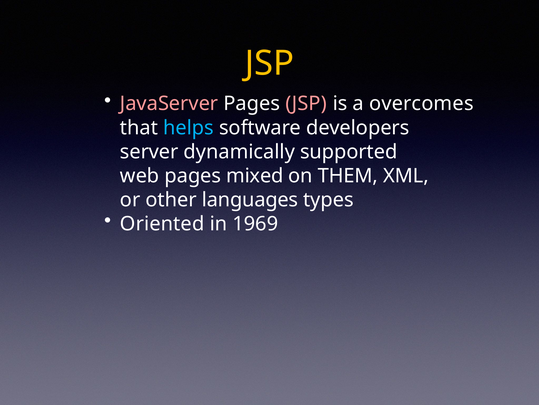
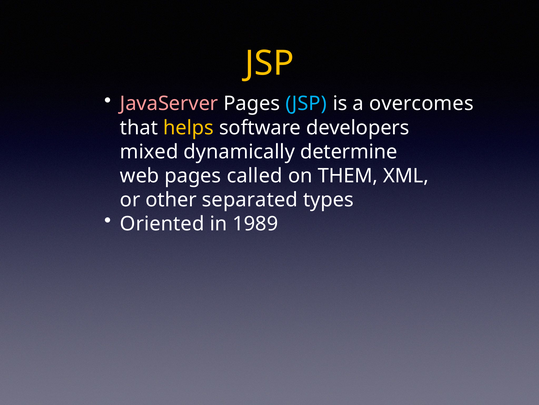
JSP at (306, 103) colour: pink -> light blue
helps colour: light blue -> yellow
server: server -> mixed
supported: supported -> determine
mixed: mixed -> called
languages: languages -> separated
1969: 1969 -> 1989
